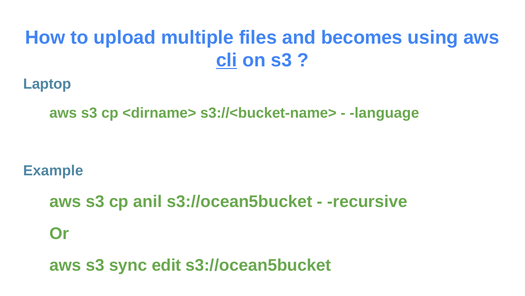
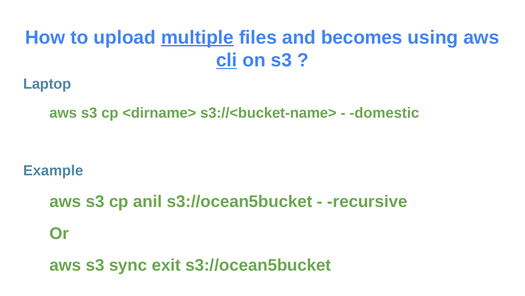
multiple underline: none -> present
language: language -> domestic
edit: edit -> exit
